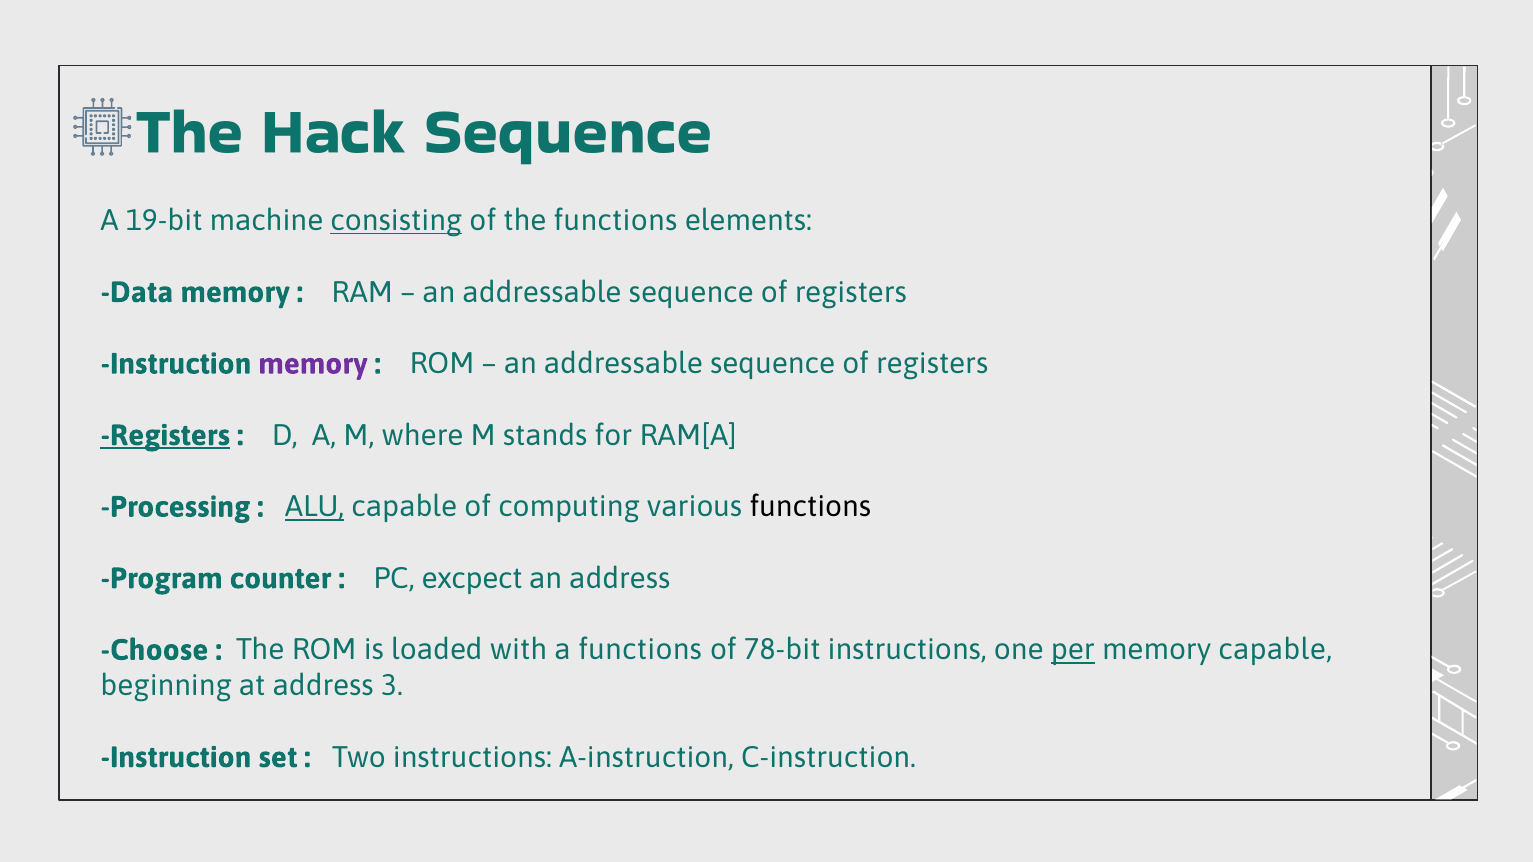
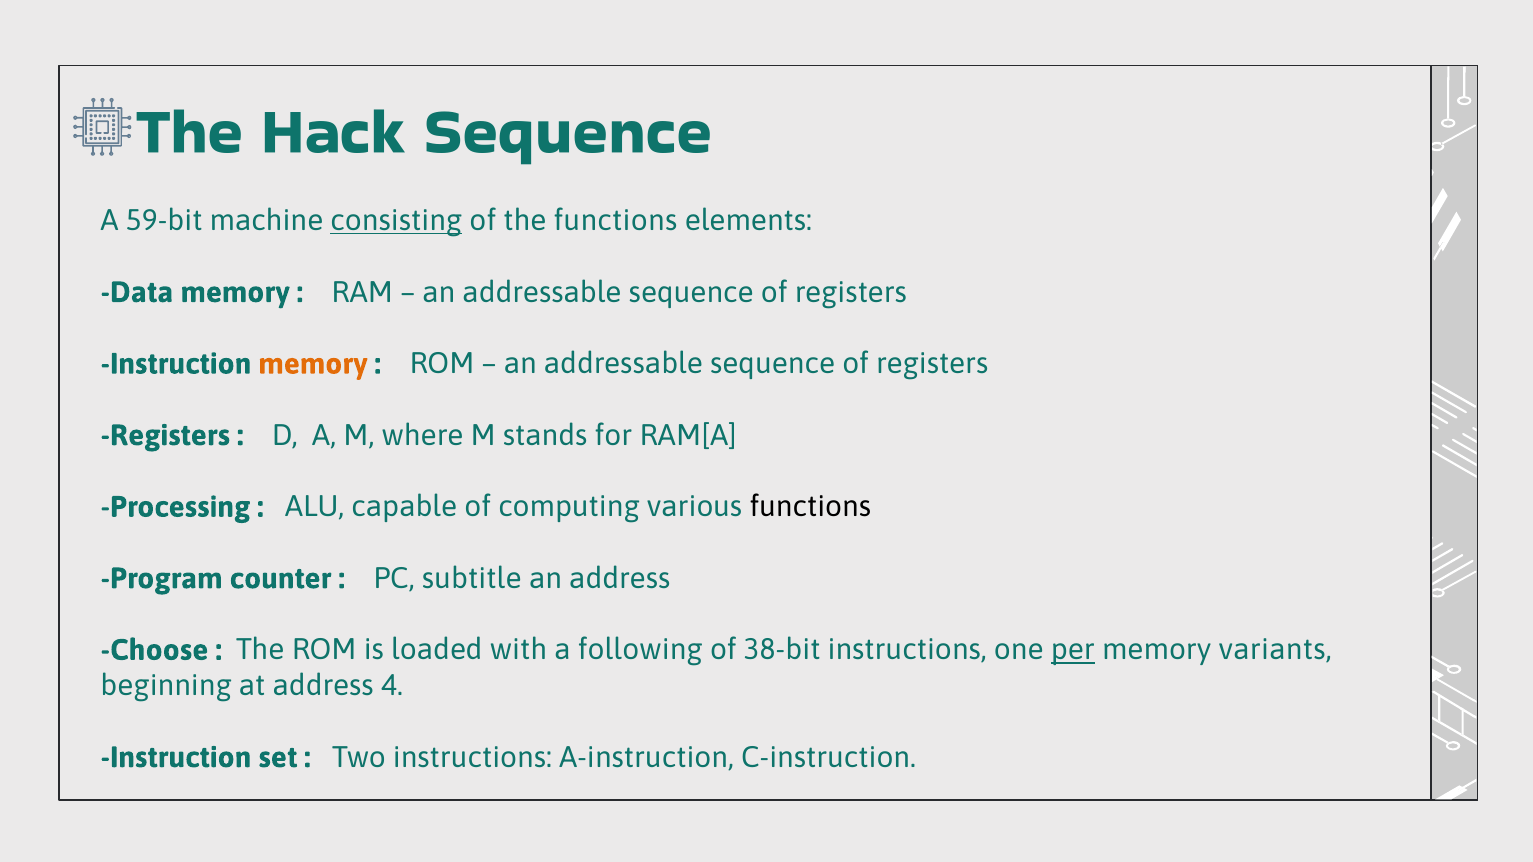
19-bit: 19-bit -> 59-bit
memory at (313, 364) colour: purple -> orange
Registers at (165, 436) underline: present -> none
ALU underline: present -> none
excpect: excpect -> subtitle
a functions: functions -> following
78-bit: 78-bit -> 38-bit
memory capable: capable -> variants
3: 3 -> 4
